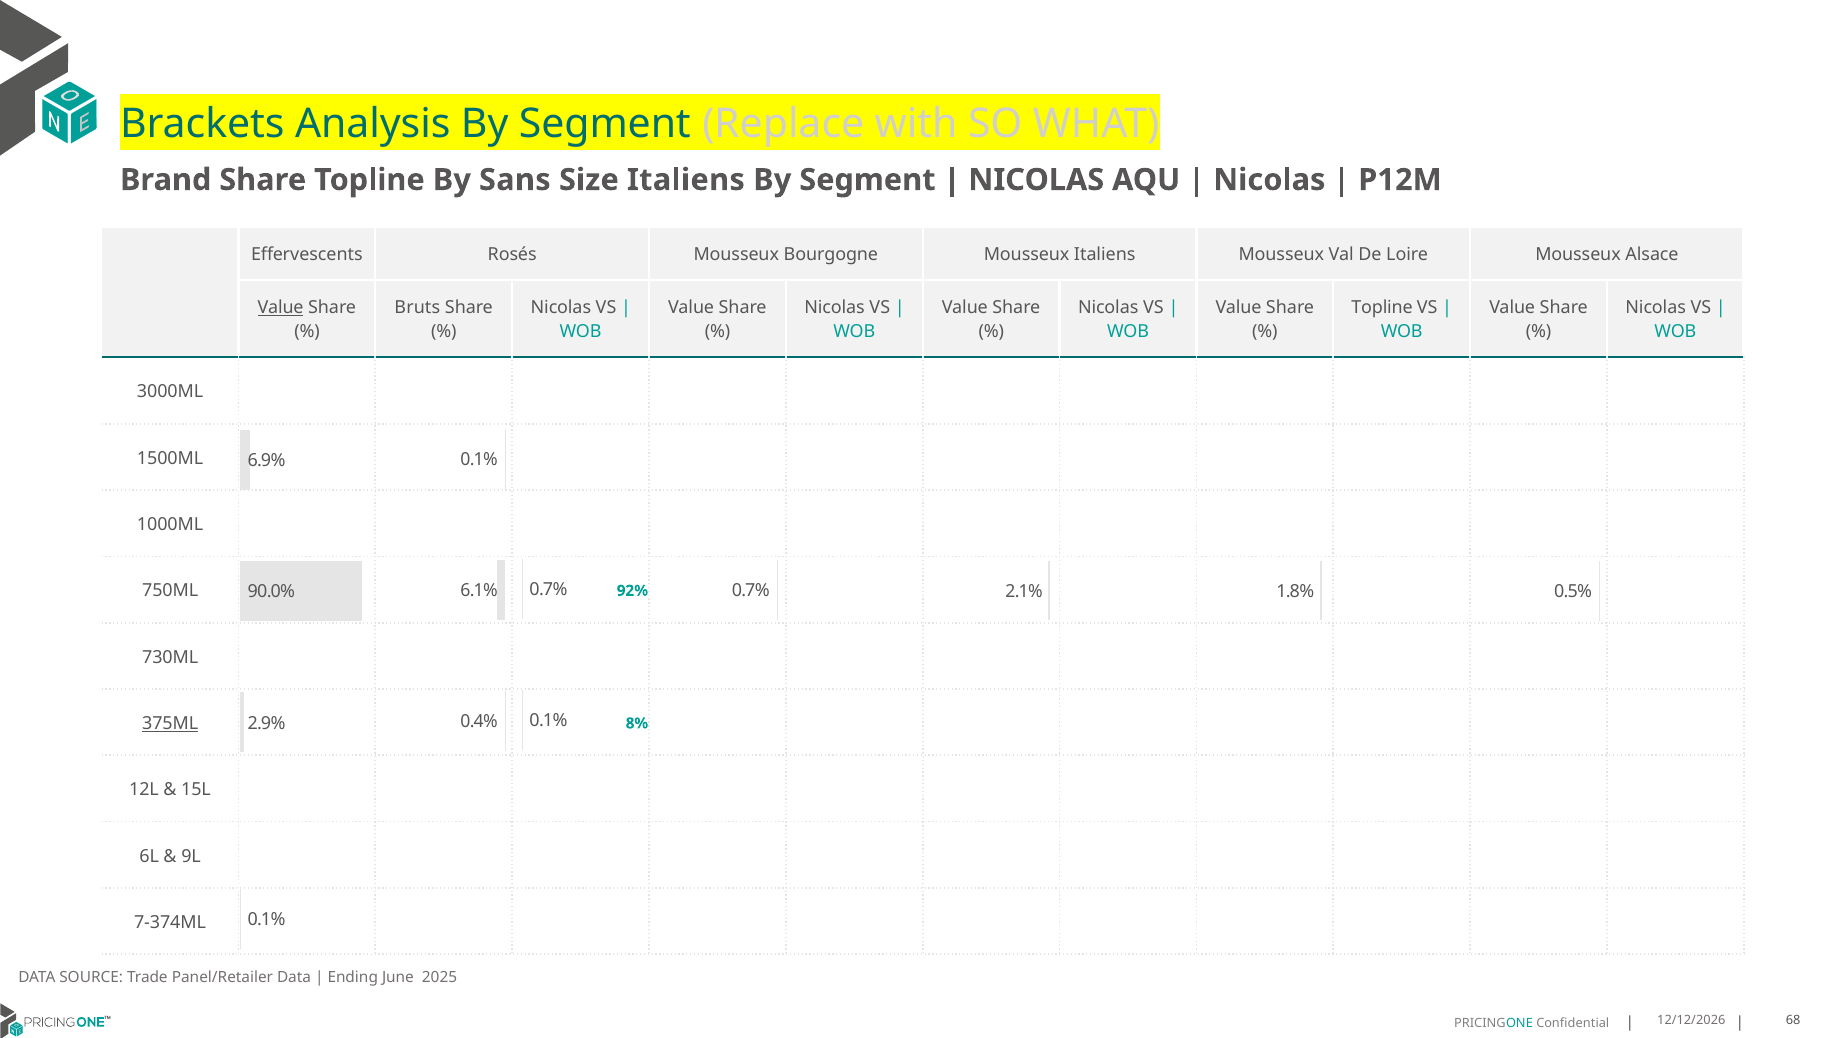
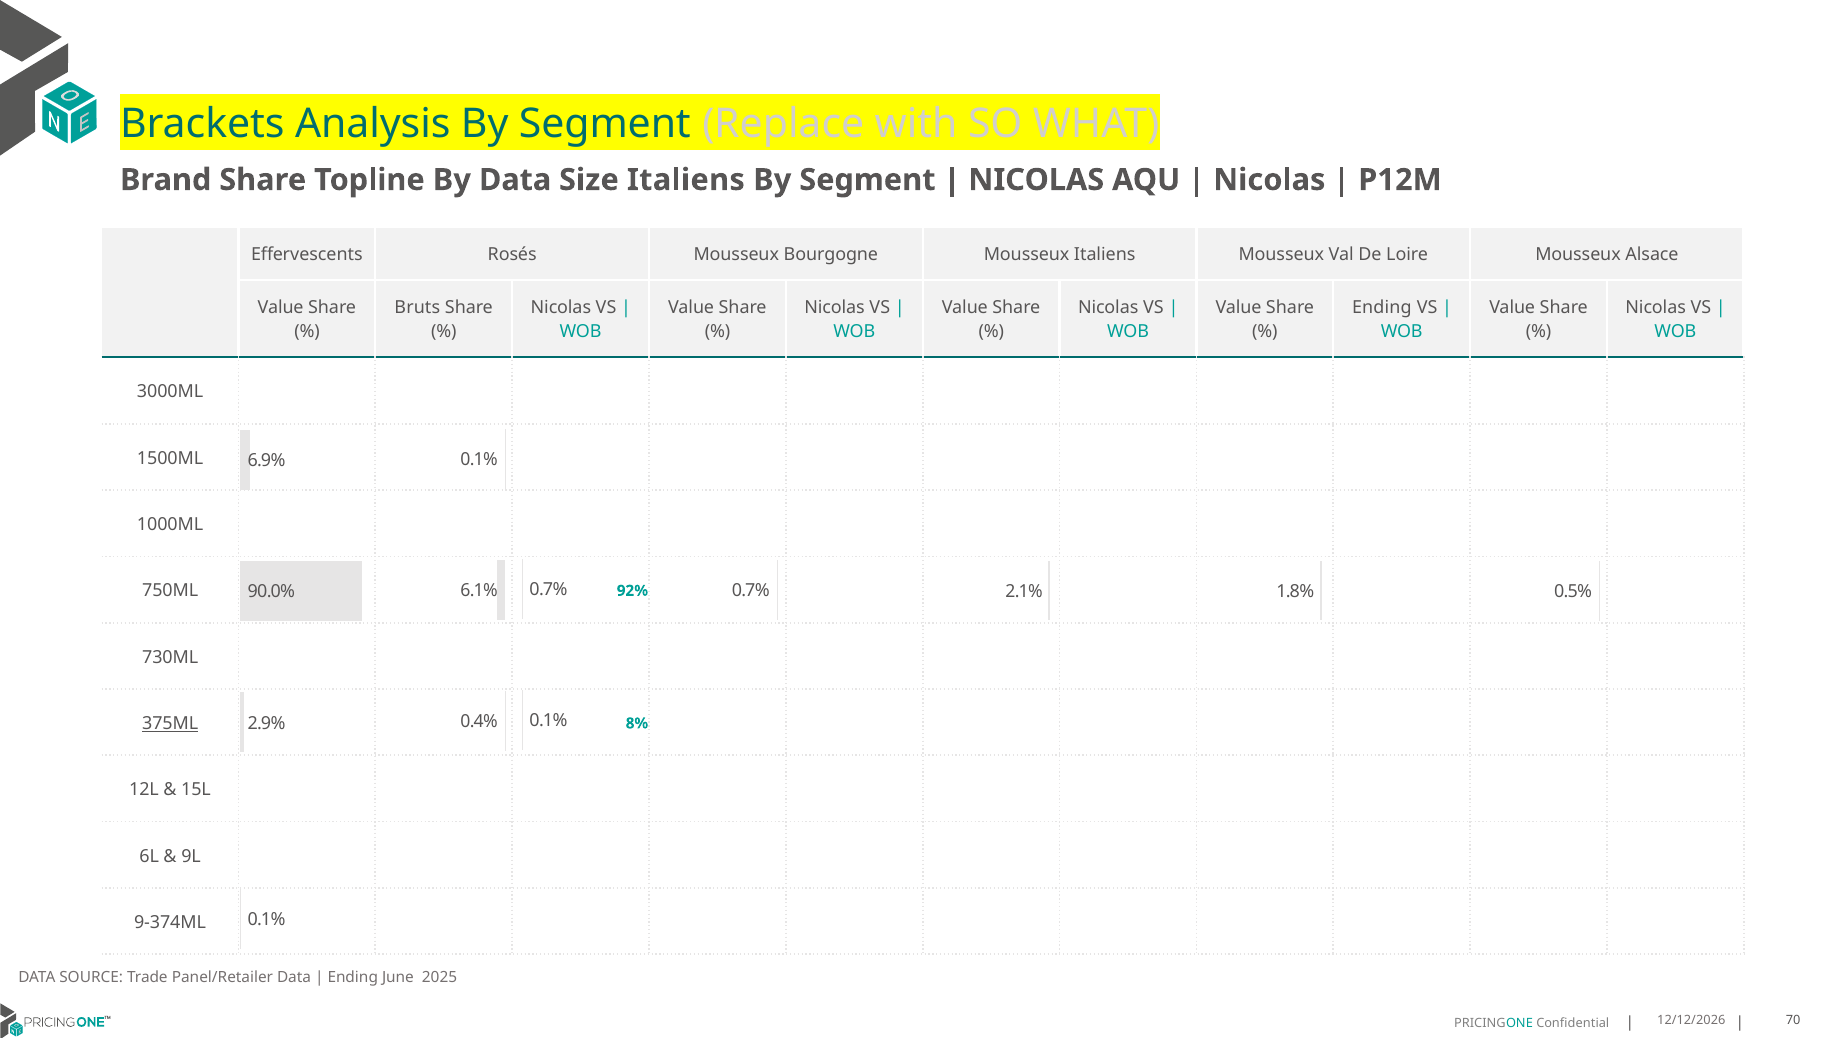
By Sans: Sans -> Data
Value at (281, 308) underline: present -> none
Topline at (1382, 308): Topline -> Ending
7-374ML: 7-374ML -> 9-374ML
68: 68 -> 70
